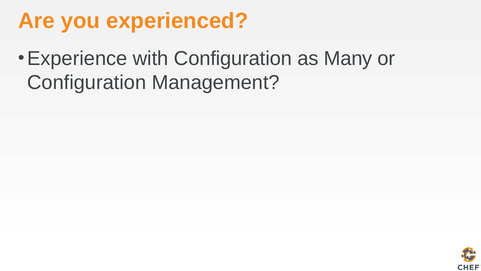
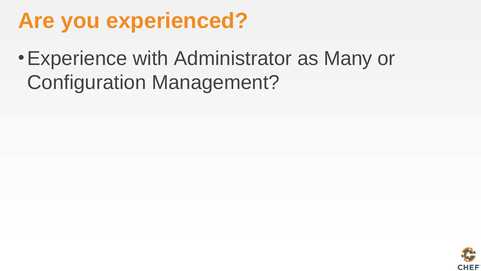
with Configuration: Configuration -> Administrator
